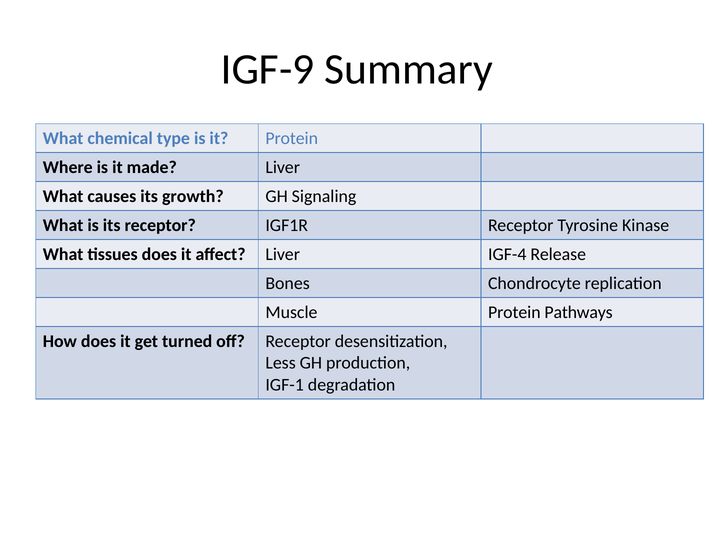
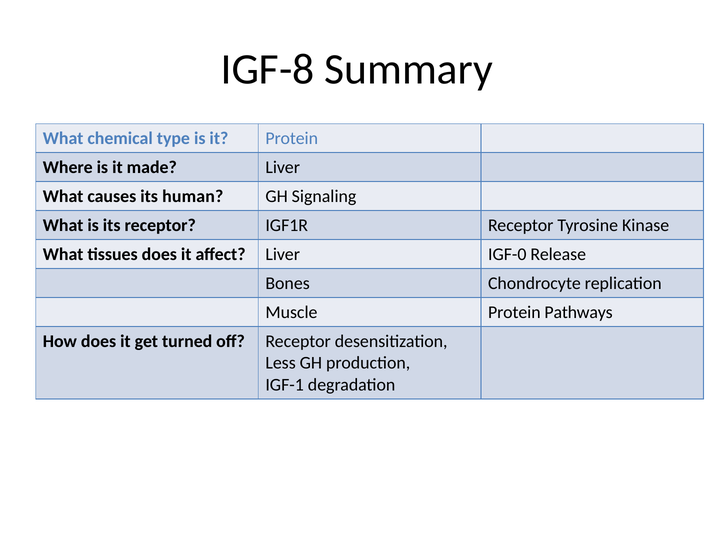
IGF-9: IGF-9 -> IGF-8
growth: growth -> human
IGF-4: IGF-4 -> IGF-0
